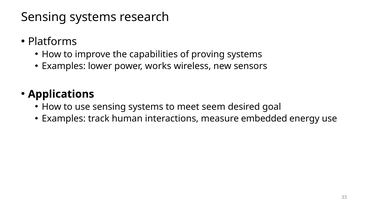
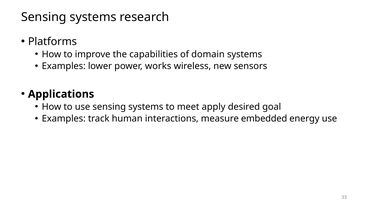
proving: proving -> domain
seem: seem -> apply
